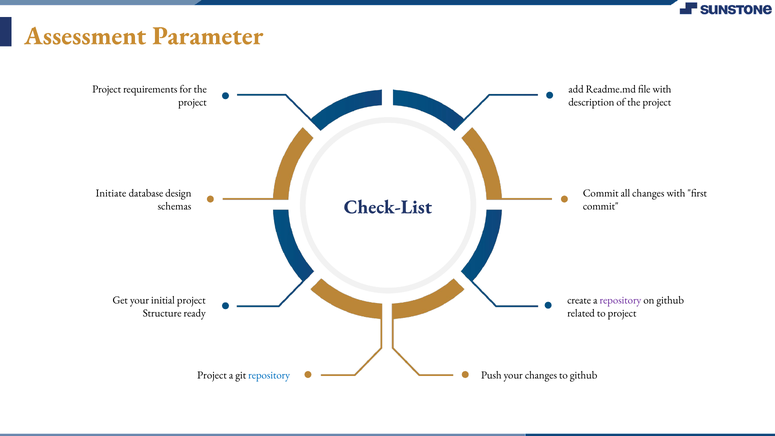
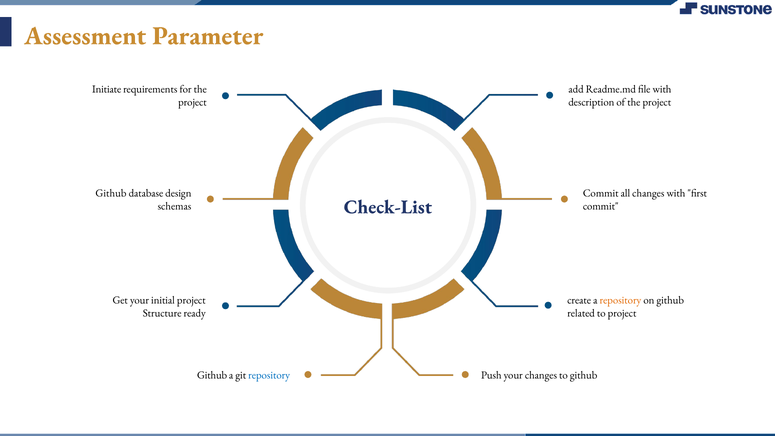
Project at (107, 89): Project -> Initiate
Initiate at (111, 193): Initiate -> Github
repository at (620, 300) colour: purple -> orange
Project at (212, 375): Project -> Github
